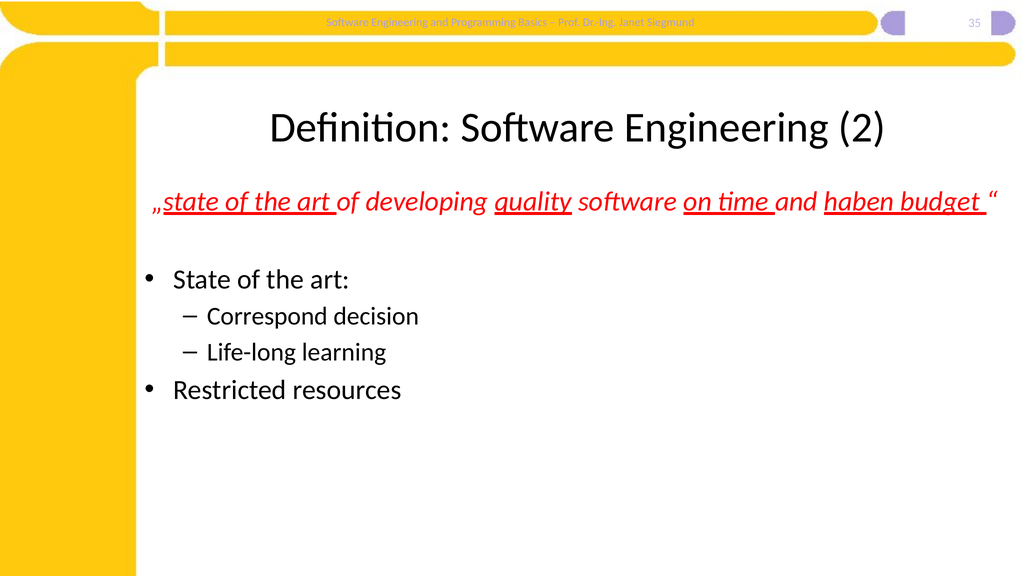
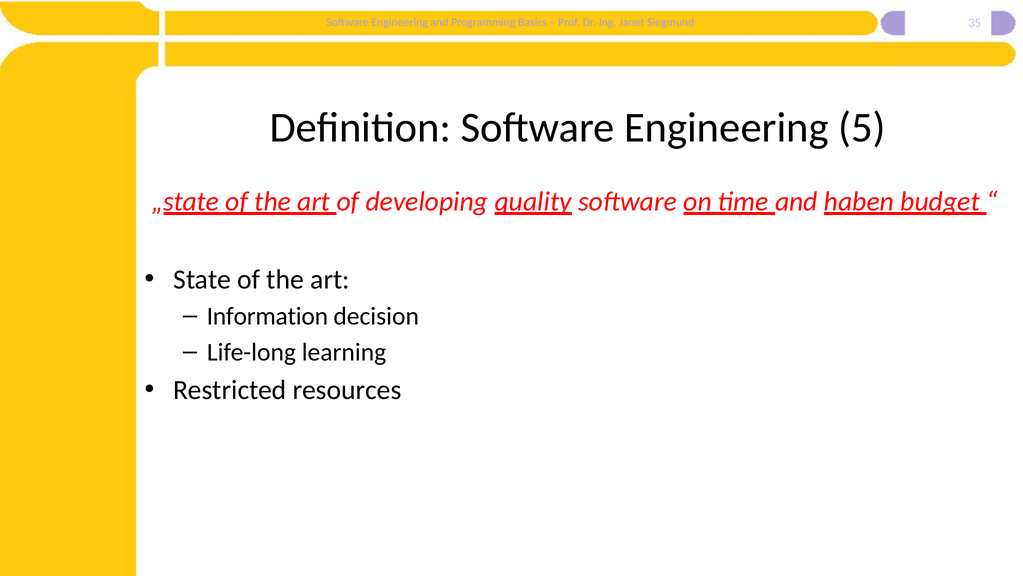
2: 2 -> 5
Correspond: Correspond -> Information
